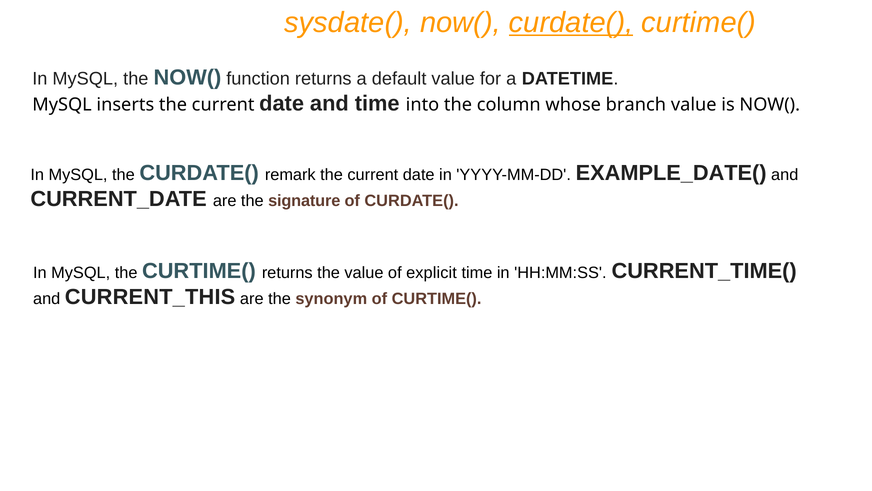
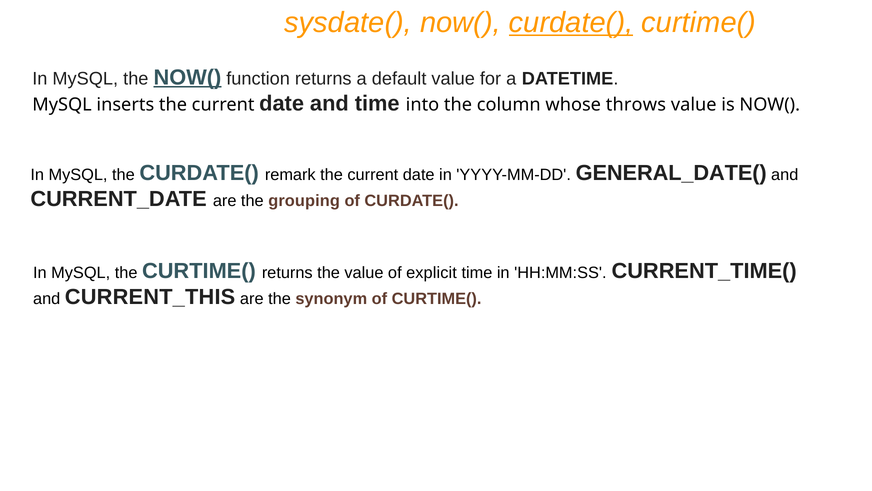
NOW( at (187, 77) underline: none -> present
branch: branch -> throws
EXAMPLE_DATE(: EXAMPLE_DATE( -> GENERAL_DATE(
signature: signature -> grouping
